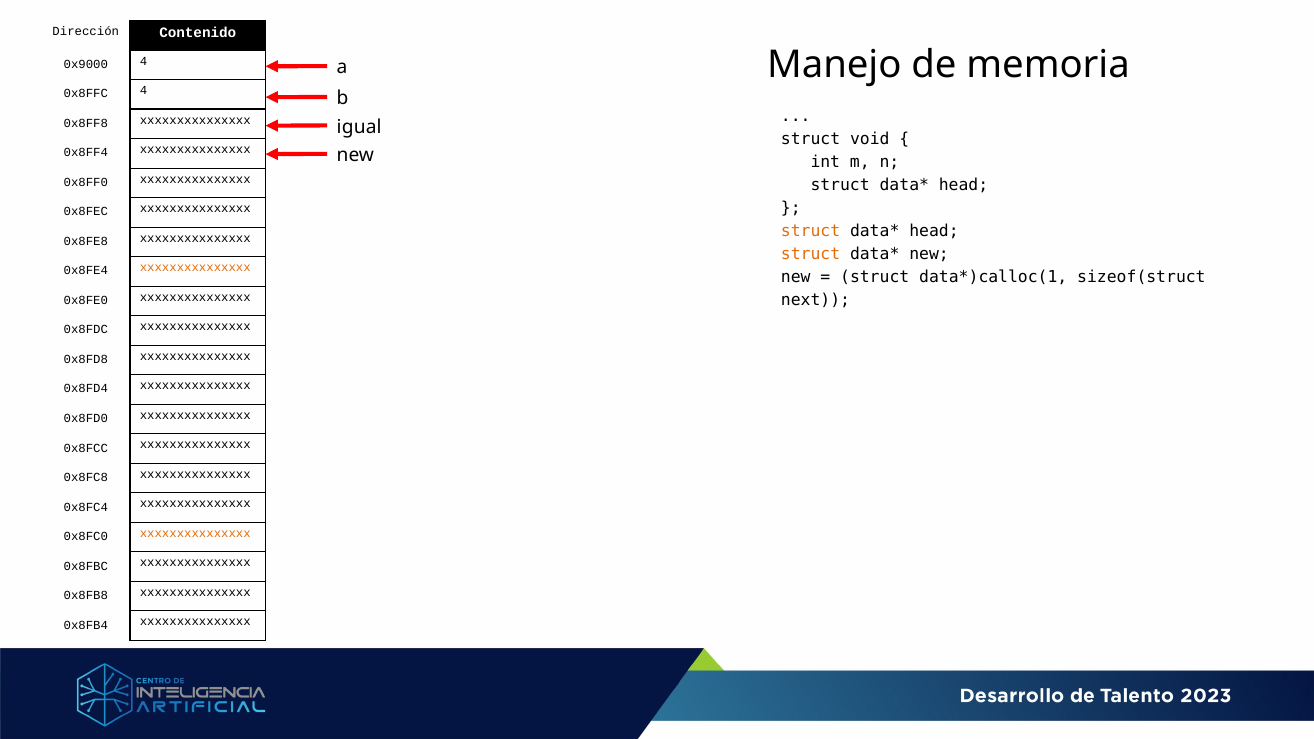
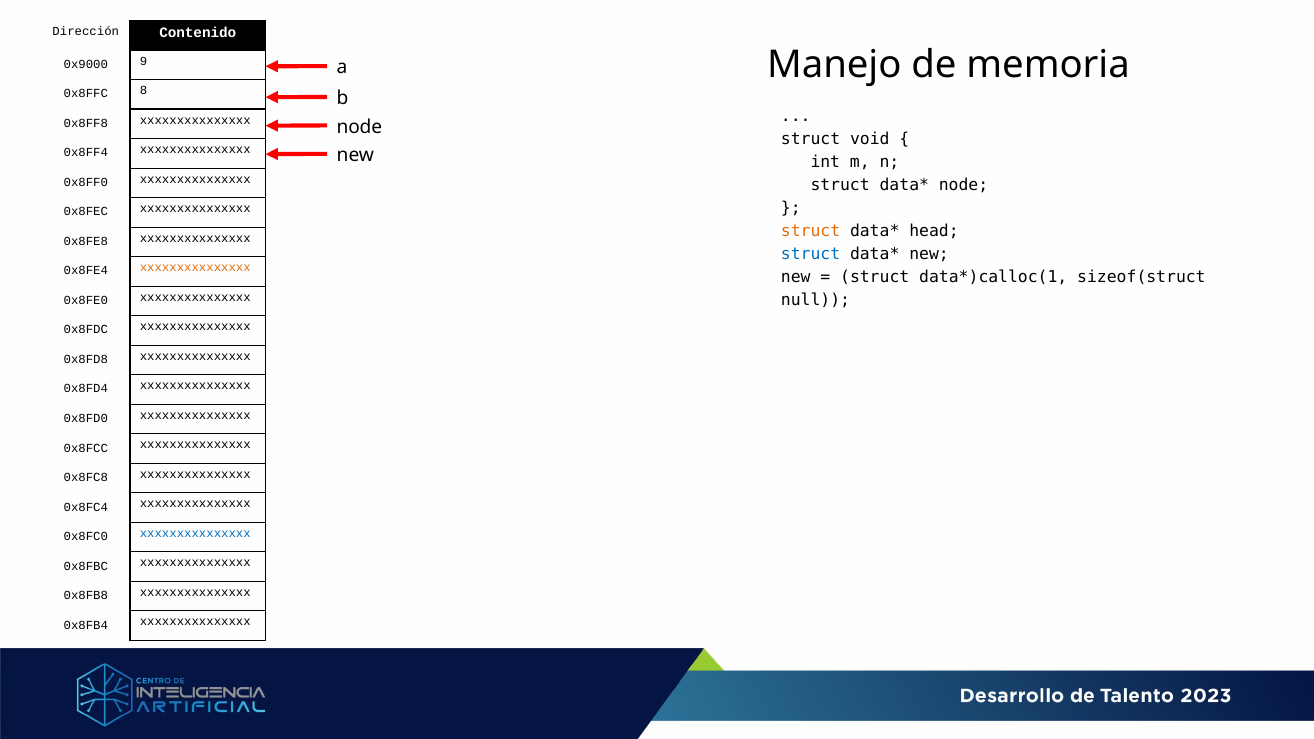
0x9000 4: 4 -> 9
0x8FFC 4: 4 -> 8
igual at (359, 127): igual -> node
head at (964, 185): head -> node
struct at (811, 254) colour: orange -> blue
next: next -> null
xxxxxxxxxxxxxxx at (195, 533) colour: orange -> blue
